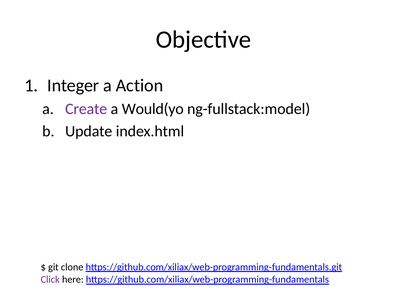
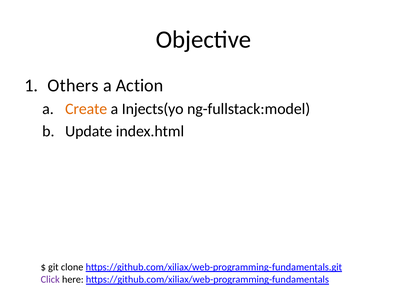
Integer: Integer -> Others
Create colour: purple -> orange
Would(yo: Would(yo -> Injects(yo
